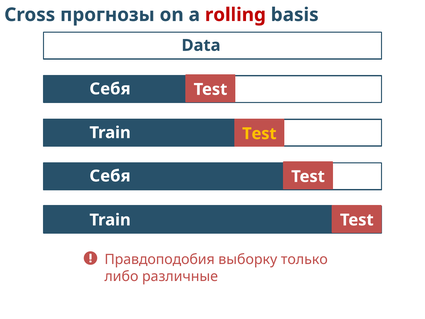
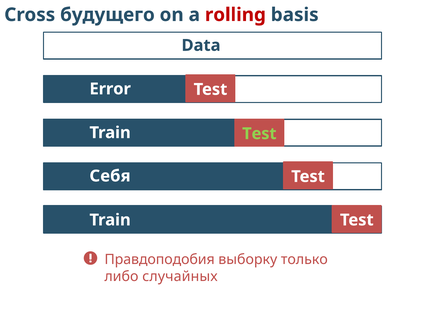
прогнозы: прогнозы -> будущего
Себя at (110, 89): Себя -> Error
Test at (259, 134) colour: yellow -> light green
различные: различные -> случайных
